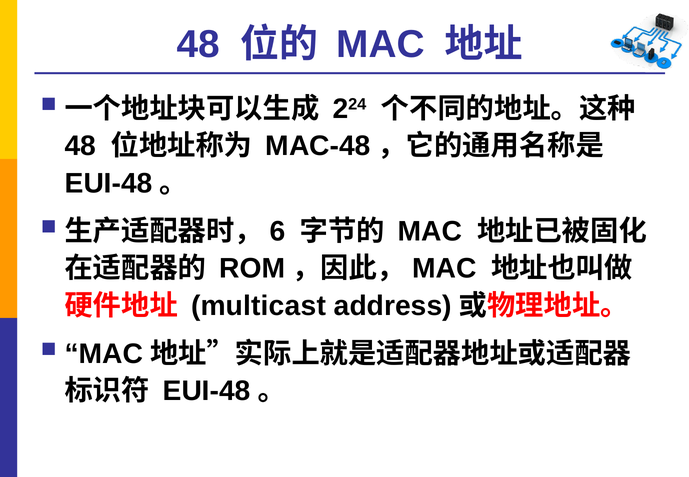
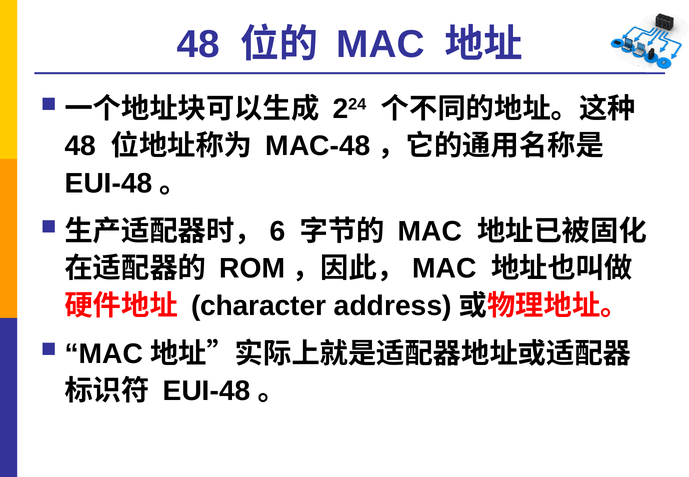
multicast: multicast -> character
